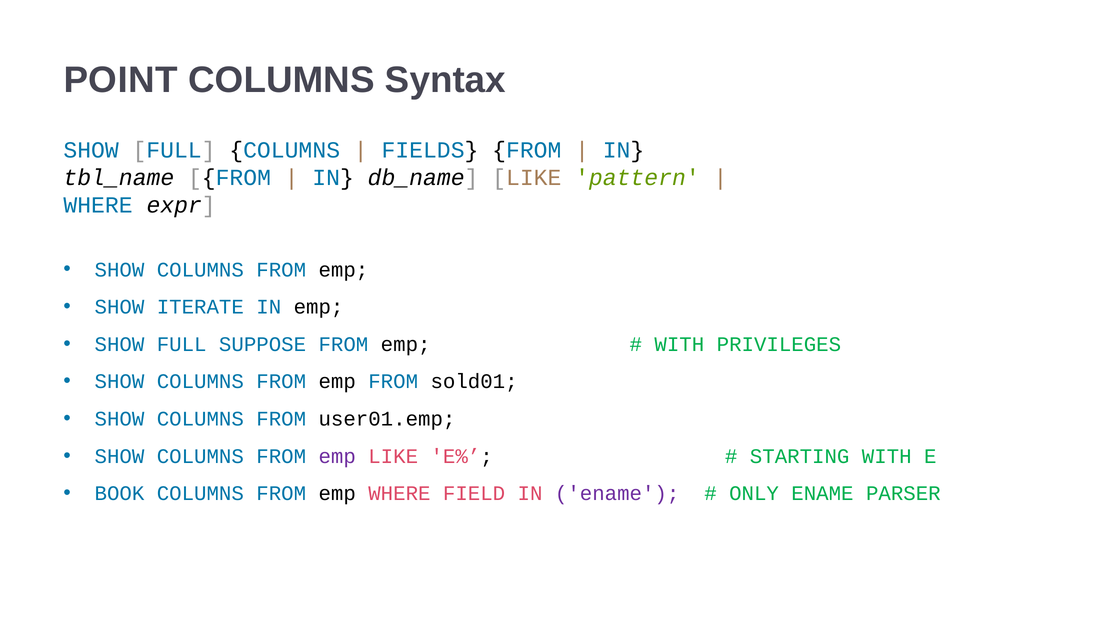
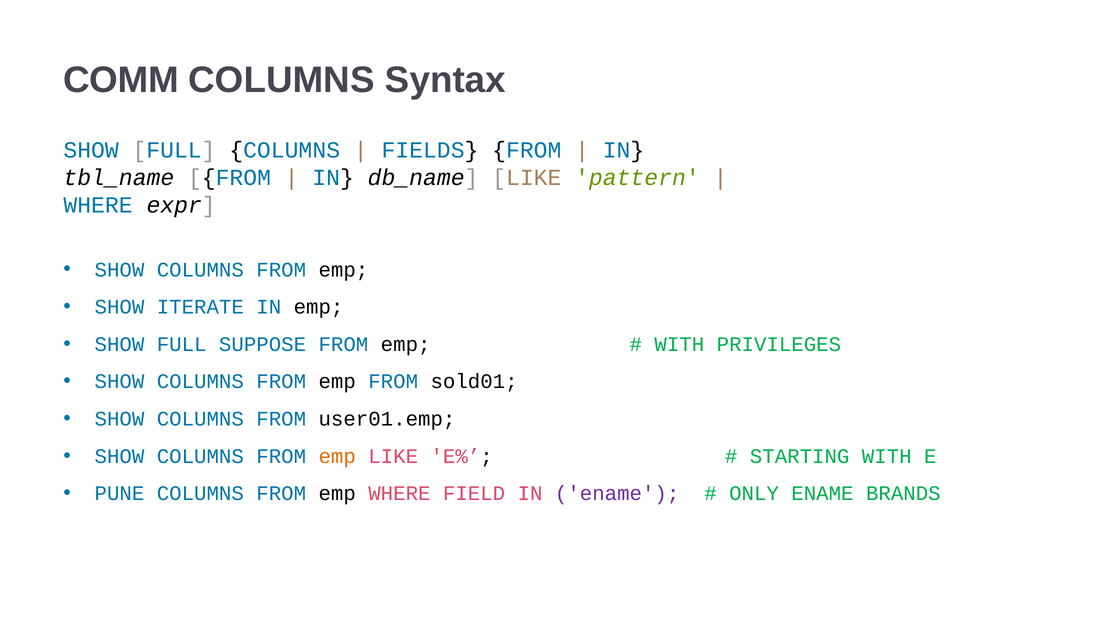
POINT: POINT -> COMM
emp at (337, 456) colour: purple -> orange
BOOK: BOOK -> PUNE
PARSER: PARSER -> BRANDS
